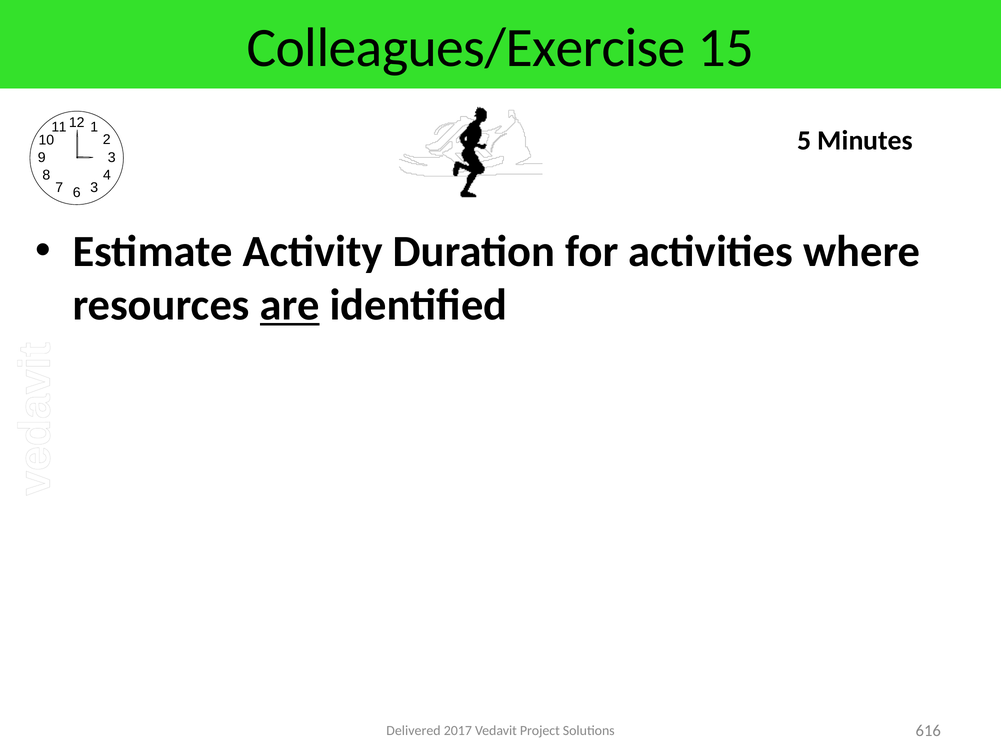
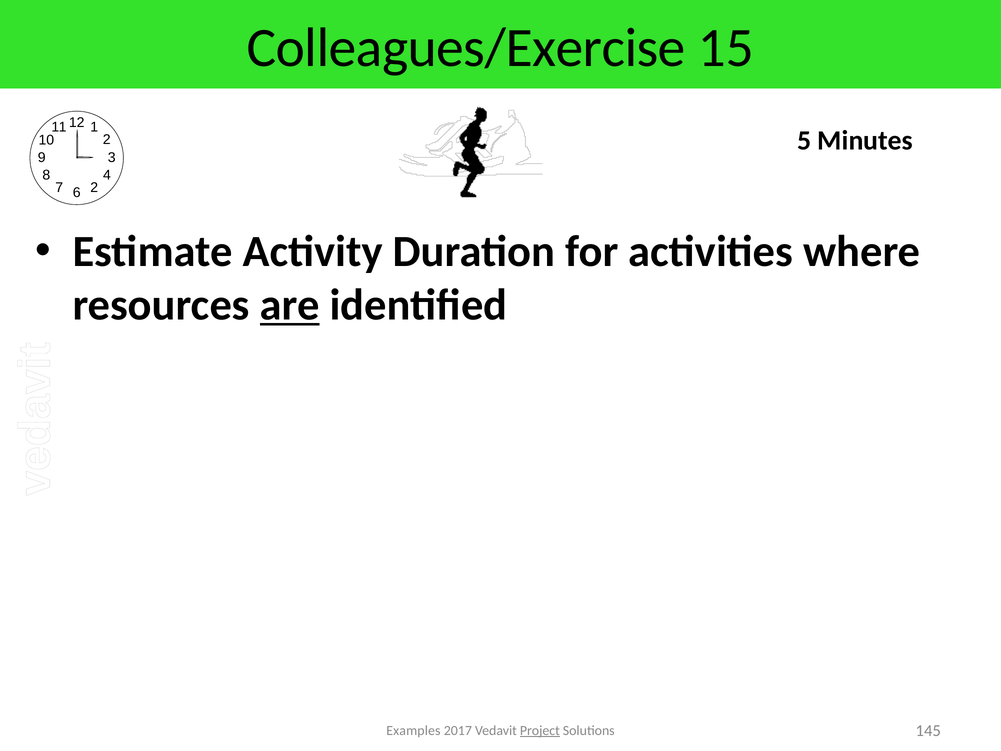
3 at (94, 188): 3 -> 2
Delivered: Delivered -> Examples
Project underline: none -> present
616: 616 -> 145
